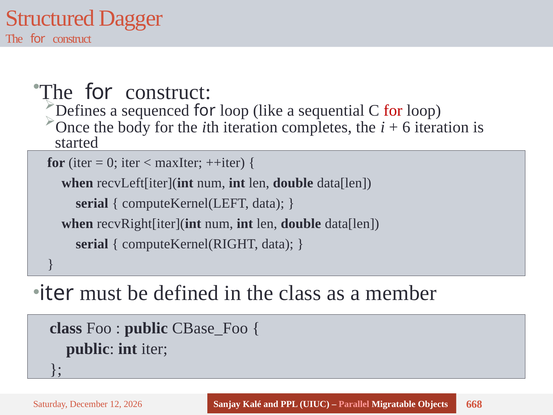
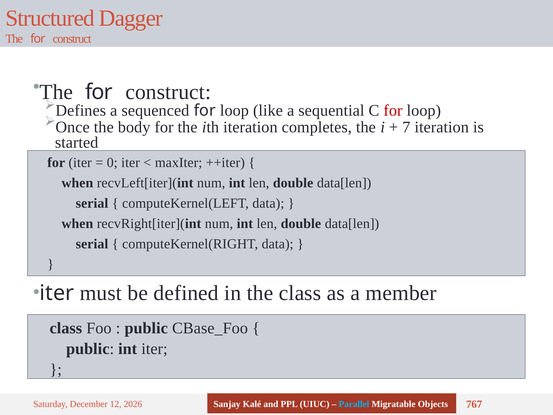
6: 6 -> 7
Parallel colour: pink -> light blue
668: 668 -> 767
